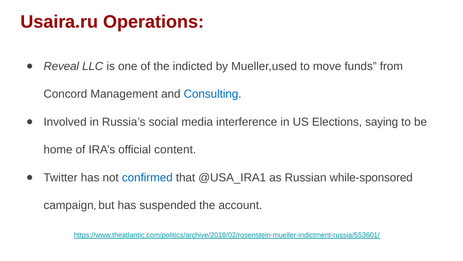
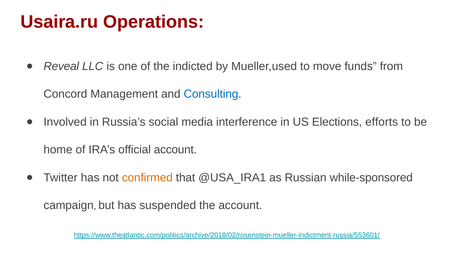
saying: saying -> efforts
official content: content -> account
confirmed colour: blue -> orange
